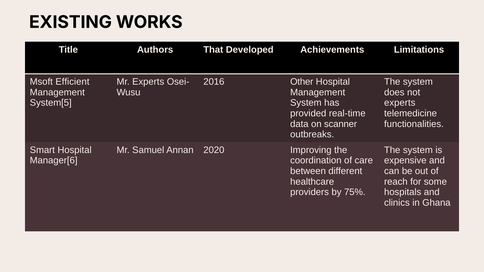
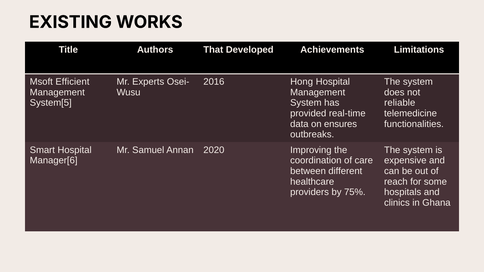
Other: Other -> Hong
experts at (400, 103): experts -> reliable
scanner: scanner -> ensures
